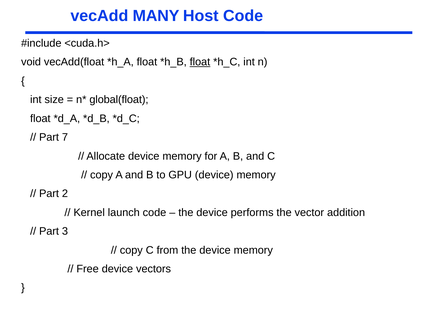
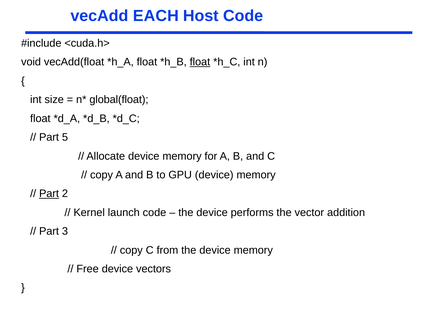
MANY: MANY -> EACH
7: 7 -> 5
Part at (49, 193) underline: none -> present
